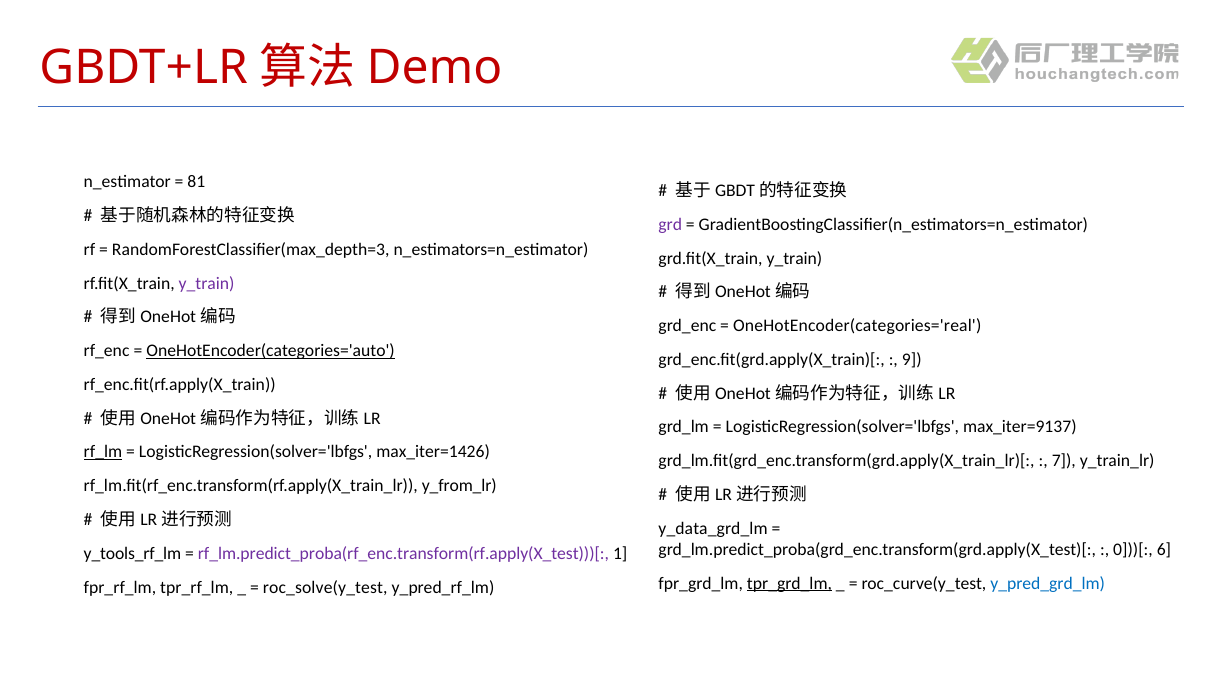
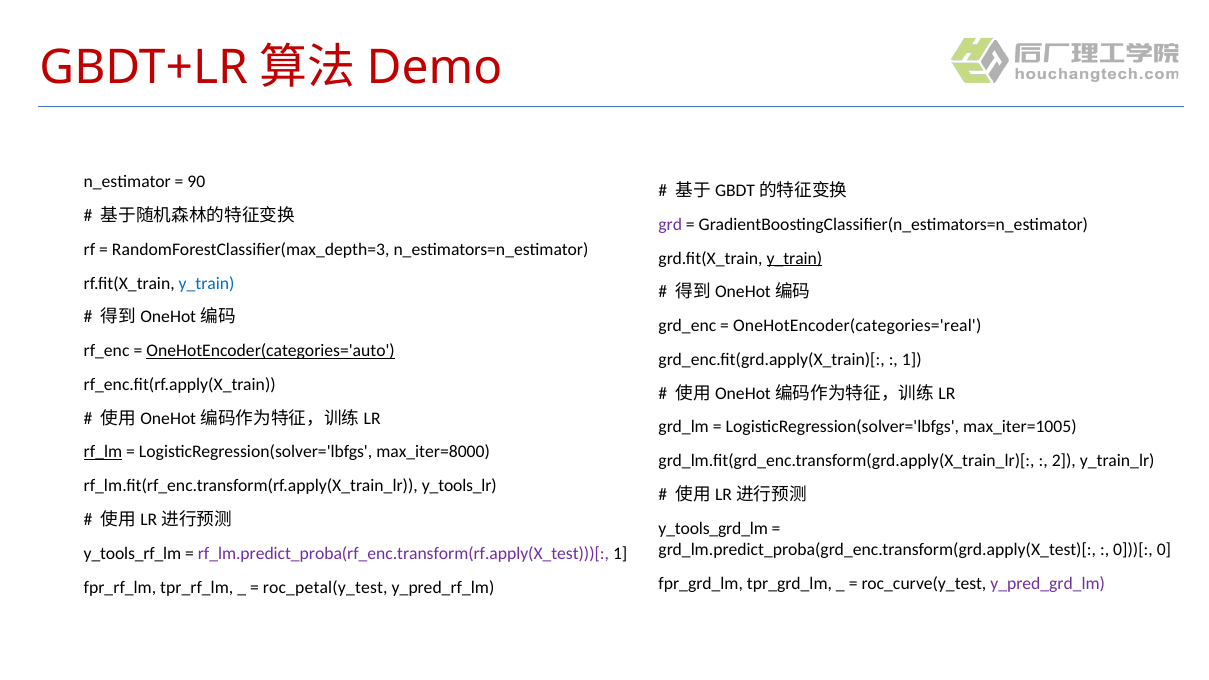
81: 81 -> 90
y_train at (794, 258) underline: none -> present
y_train at (207, 283) colour: purple -> blue
9 at (912, 360): 9 -> 1
max_iter=9137: max_iter=9137 -> max_iter=1005
max_iter=1426: max_iter=1426 -> max_iter=8000
7: 7 -> 2
y_from_lr: y_from_lr -> y_tools_lr
y_data_grd_lm: y_data_grd_lm -> y_tools_grd_lm
6: 6 -> 0
tpr_grd_lm underline: present -> none
y_pred_grd_lm colour: blue -> purple
roc_solve(y_test: roc_solve(y_test -> roc_petal(y_test
